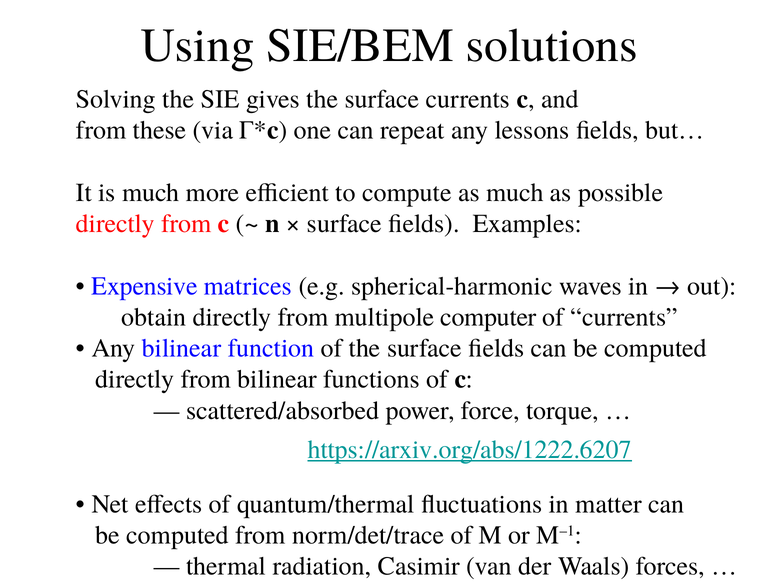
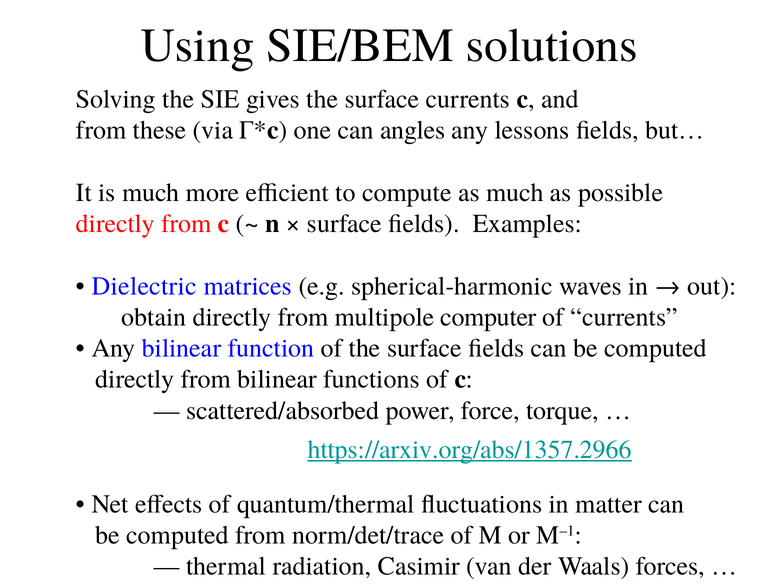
repeat: repeat -> angles
Expensive: Expensive -> Dielectric
https://arxiv.org/abs/1222.6207: https://arxiv.org/abs/1222.6207 -> https://arxiv.org/abs/1357.2966
